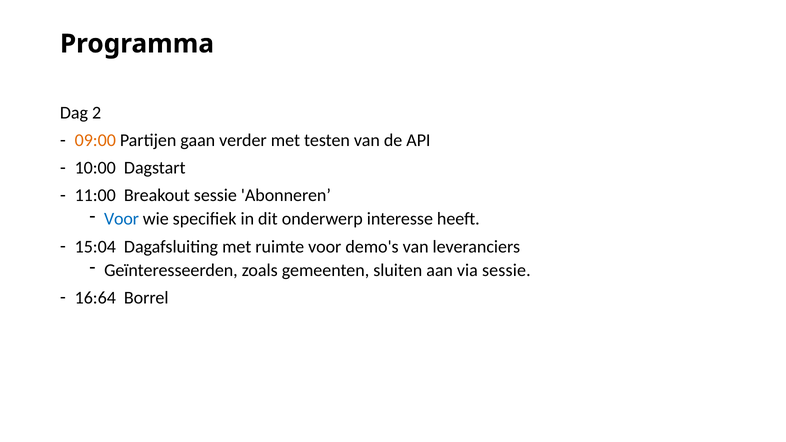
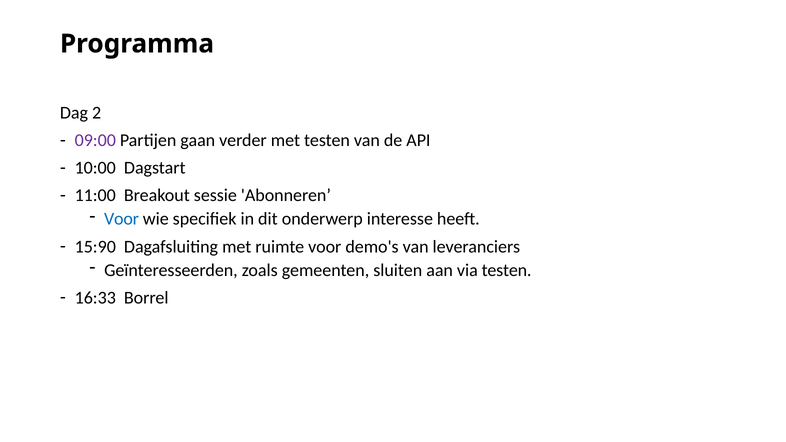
09:00 colour: orange -> purple
15:04: 15:04 -> 15:90
via sessie: sessie -> testen
16:64: 16:64 -> 16:33
